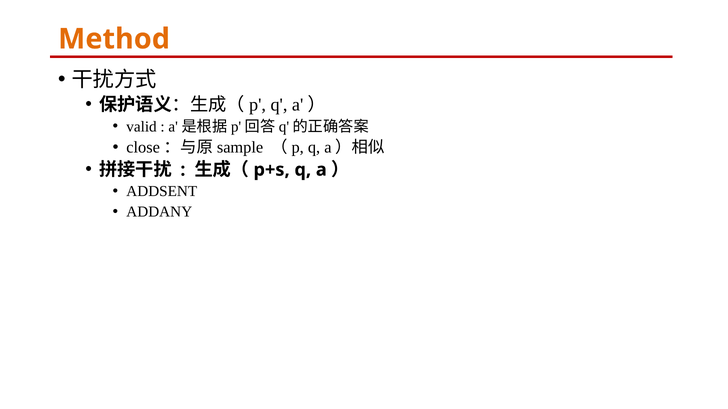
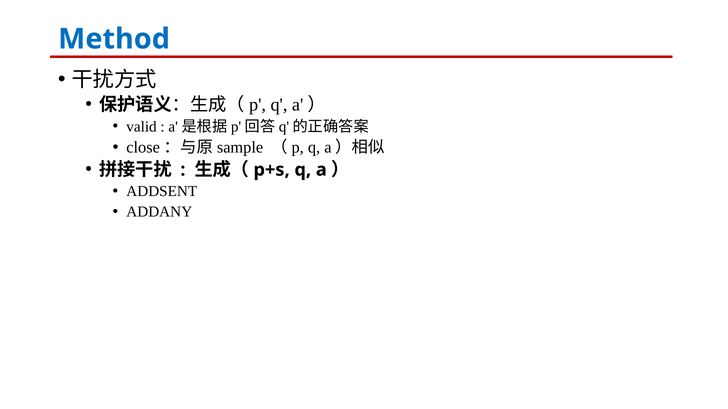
Method colour: orange -> blue
